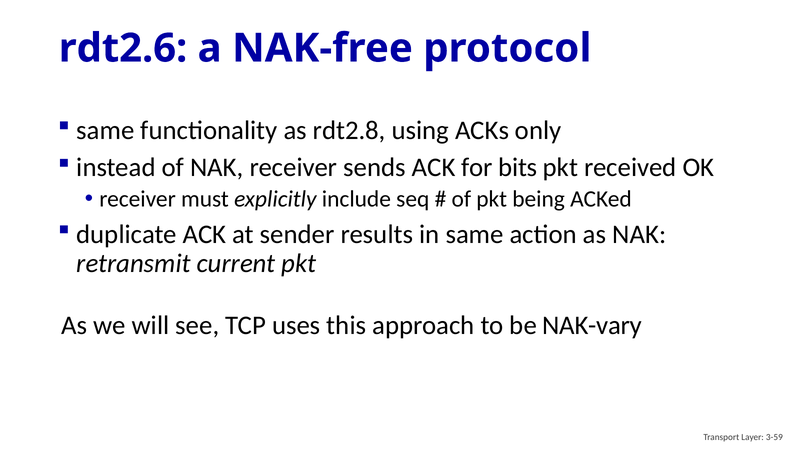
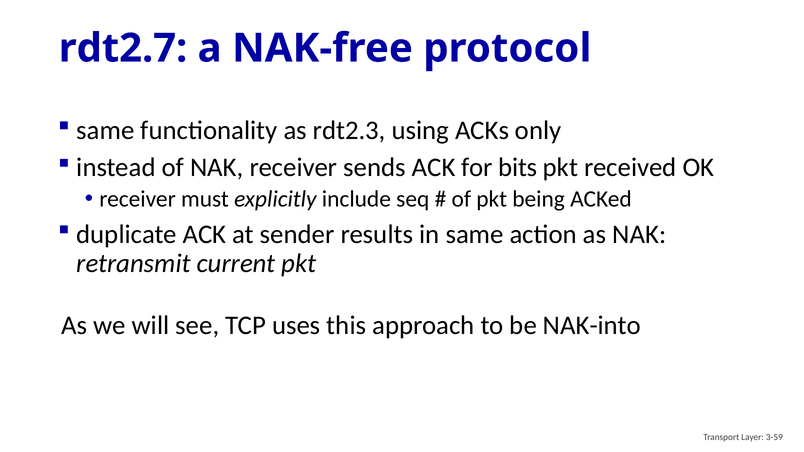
rdt2.6: rdt2.6 -> rdt2.7
rdt2.8: rdt2.8 -> rdt2.3
NAK-vary: NAK-vary -> NAK-into
